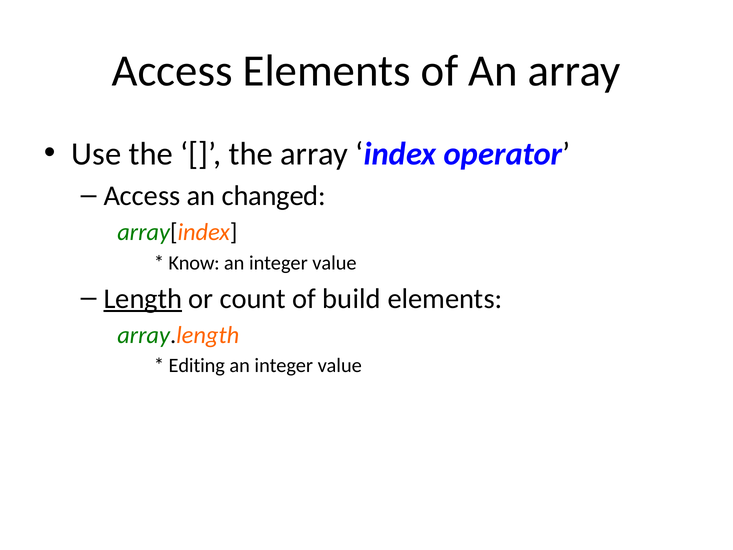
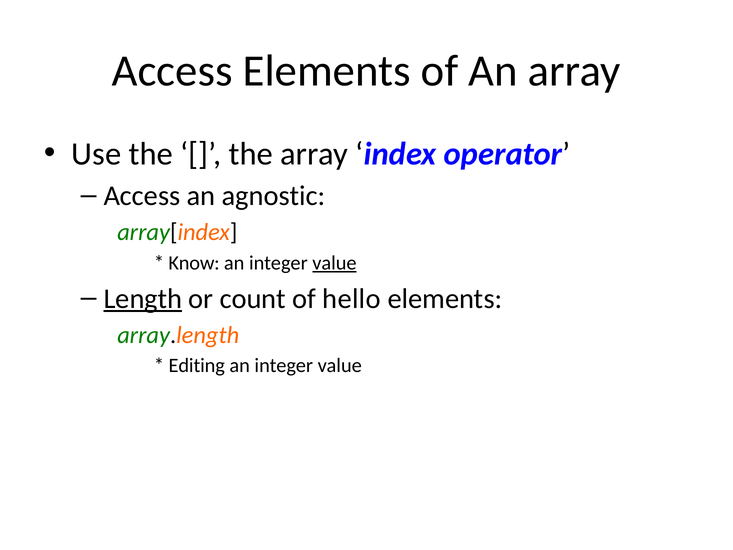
changed: changed -> agnostic
value at (334, 263) underline: none -> present
build: build -> hello
